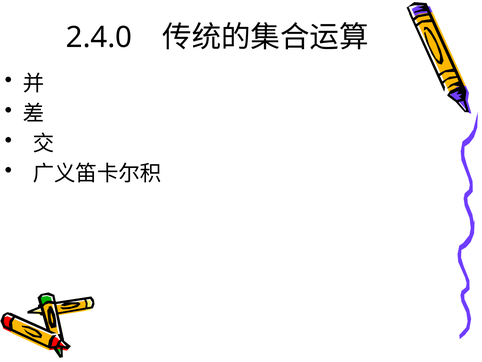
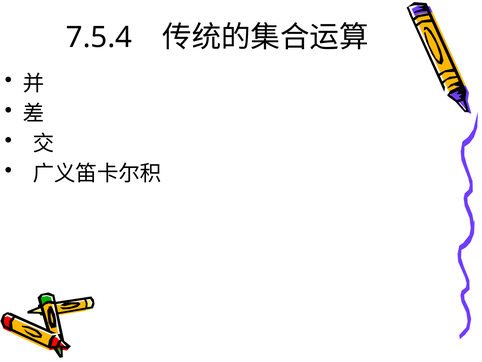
2.4.0: 2.4.0 -> 7.5.4
